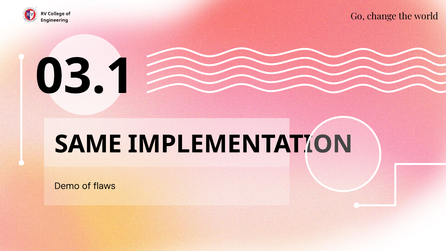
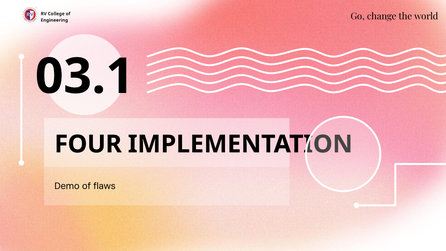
SAME: SAME -> FOUR
